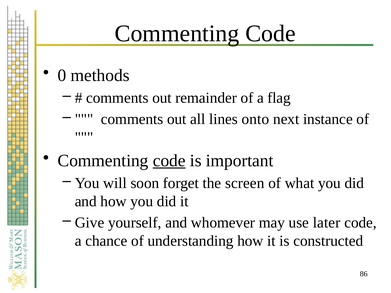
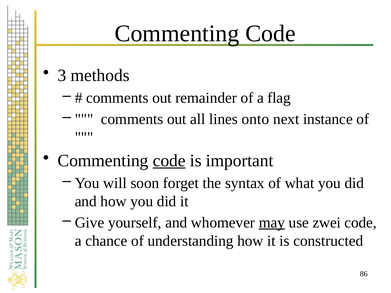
0: 0 -> 3
screen: screen -> syntax
may underline: none -> present
later: later -> zwei
